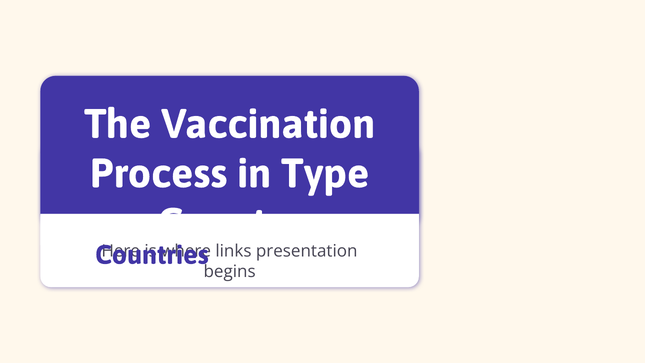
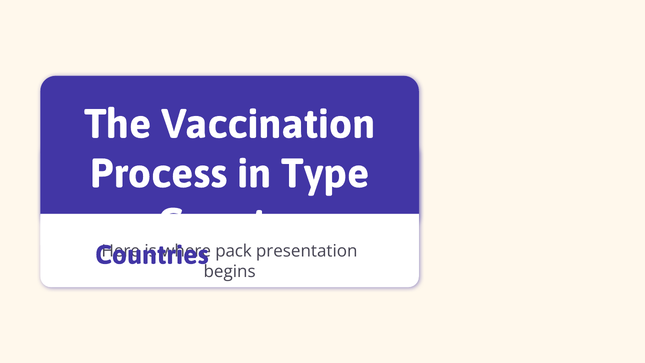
links: links -> pack
